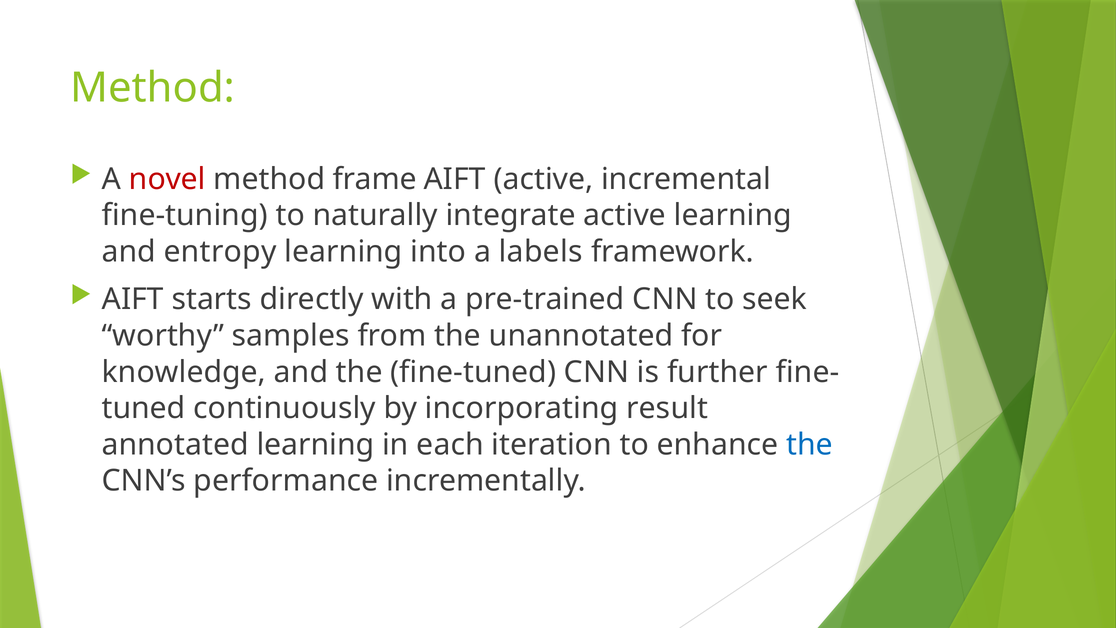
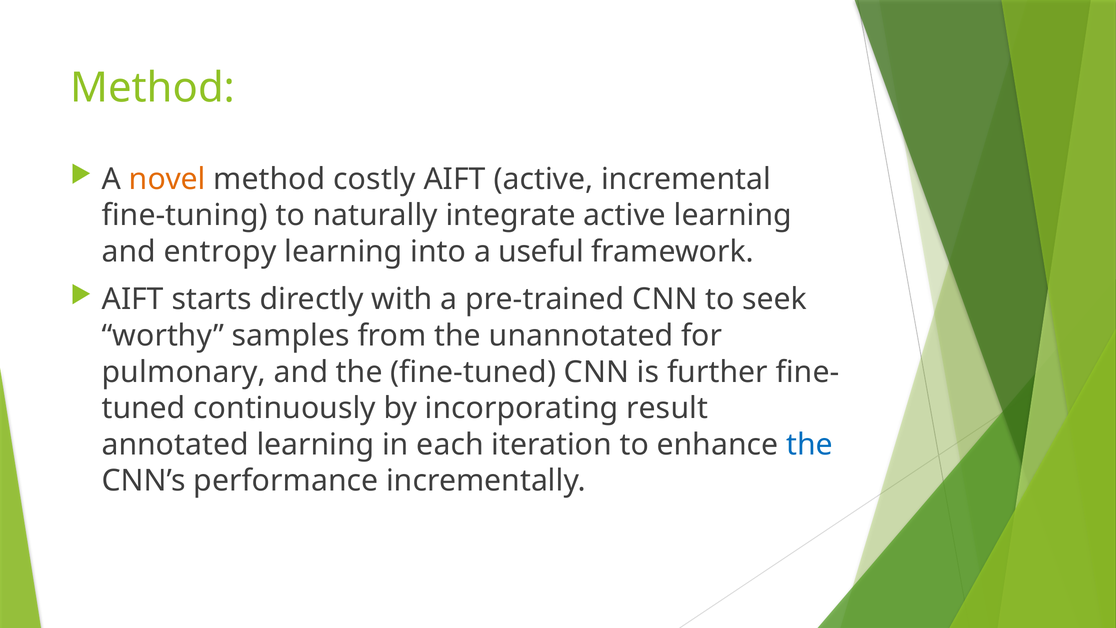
novel colour: red -> orange
frame: frame -> costly
labels: labels -> useful
knowledge: knowledge -> pulmonary
